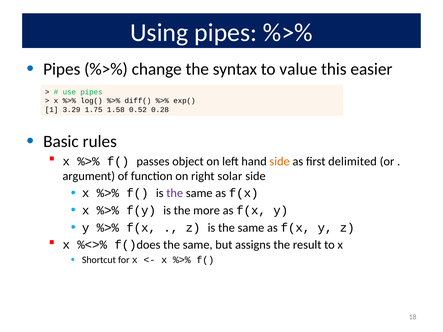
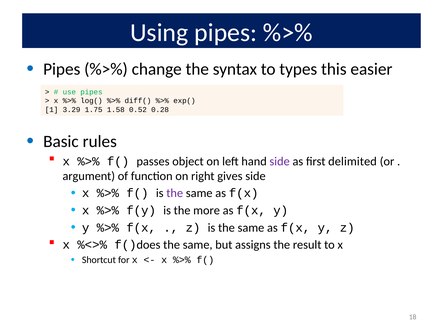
value: value -> types
side at (280, 161) colour: orange -> purple
solar: solar -> gives
